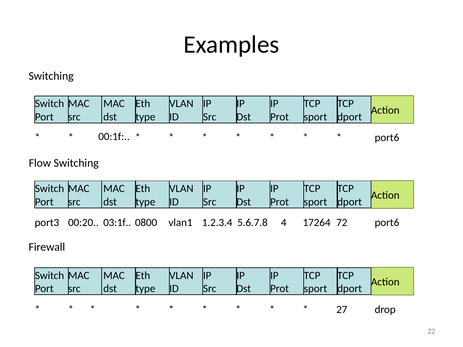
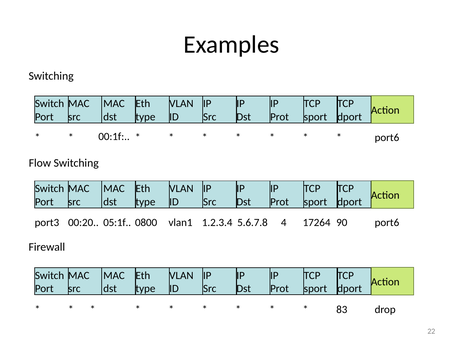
03:1f: 03:1f -> 05:1f
72: 72 -> 90
27: 27 -> 83
